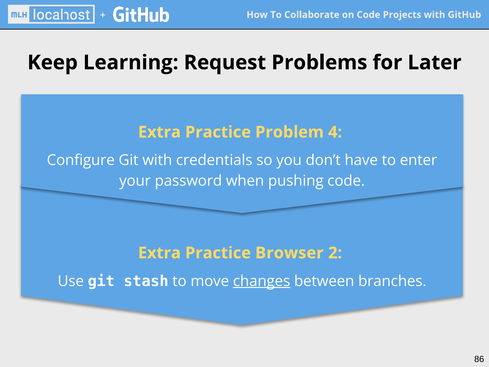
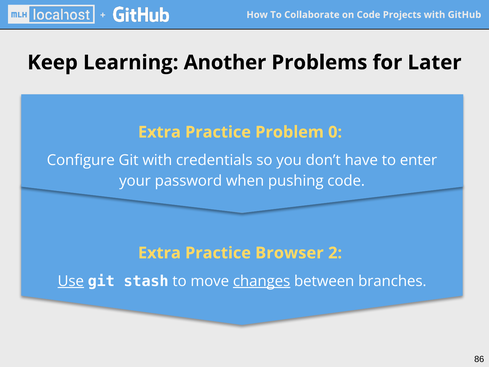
Request: Request -> Another
4: 4 -> 0
Use underline: none -> present
